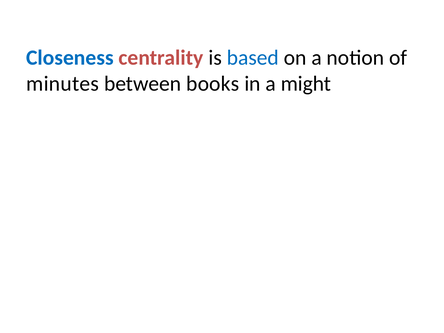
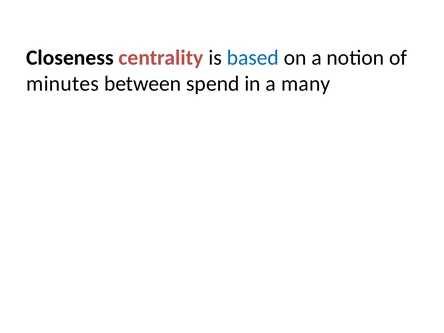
Closeness colour: blue -> black
books: books -> spend
might: might -> many
